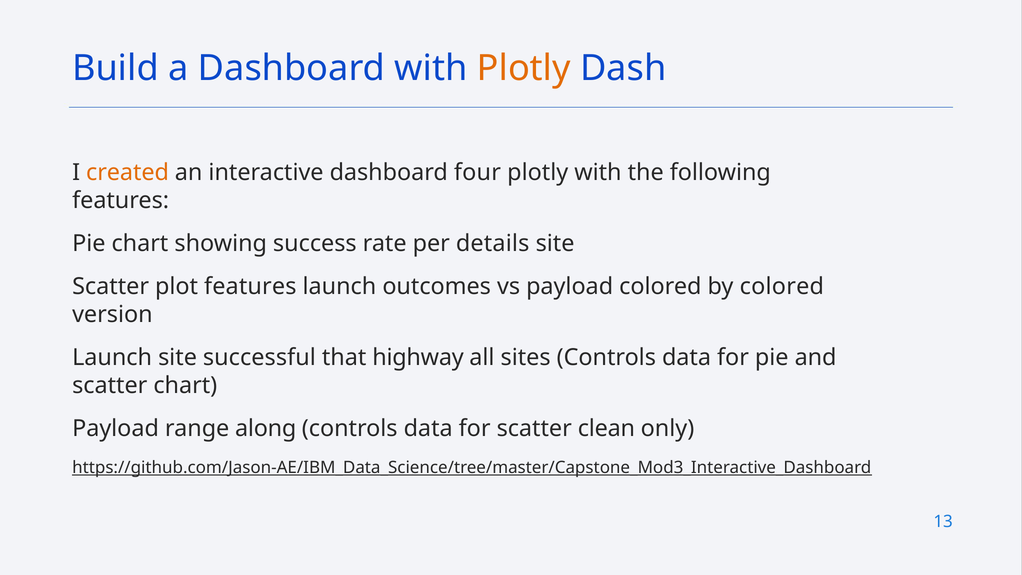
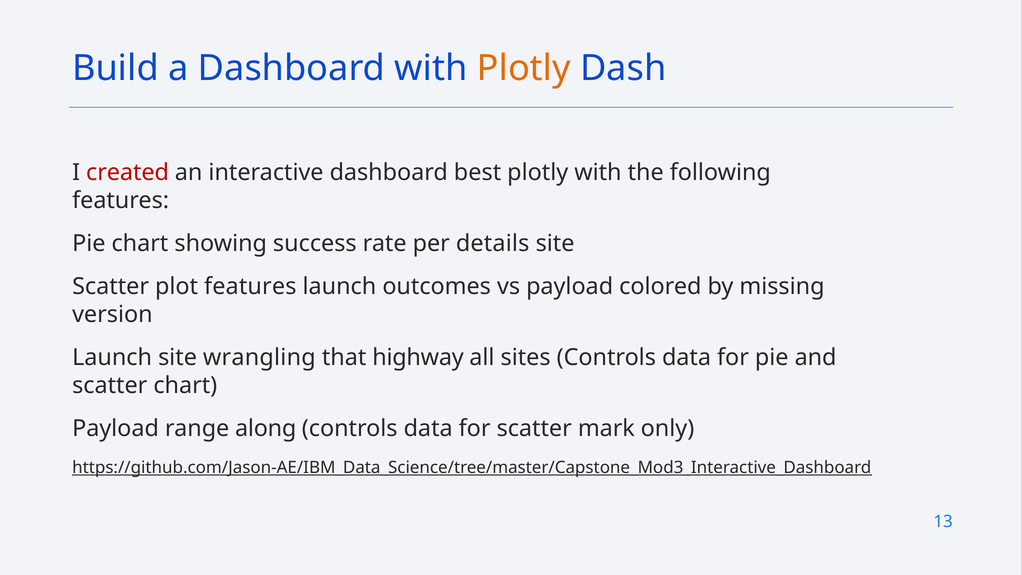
created colour: orange -> red
four: four -> best
by colored: colored -> missing
successful: successful -> wrangling
clean: clean -> mark
